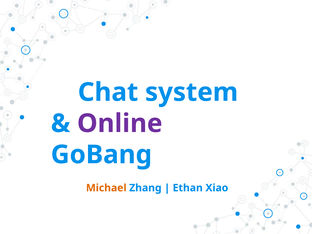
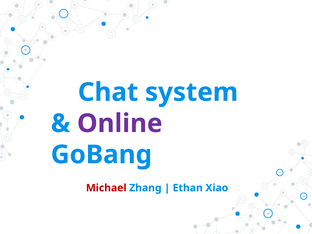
Michael colour: orange -> red
